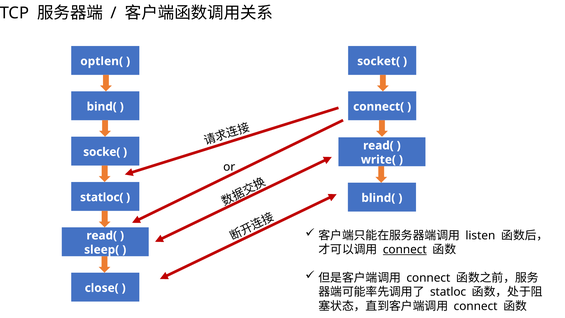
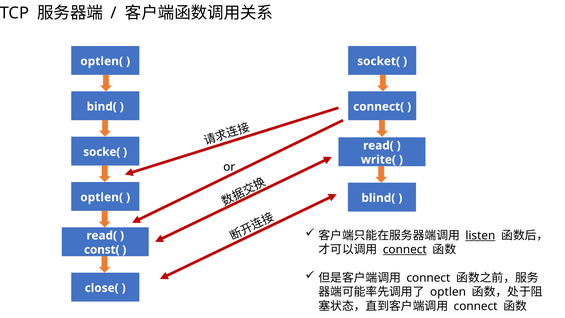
statloc( at (102, 197): statloc( -> optlen(
listen underline: none -> present
sleep(: sleep( -> const(
statloc: statloc -> optlen
